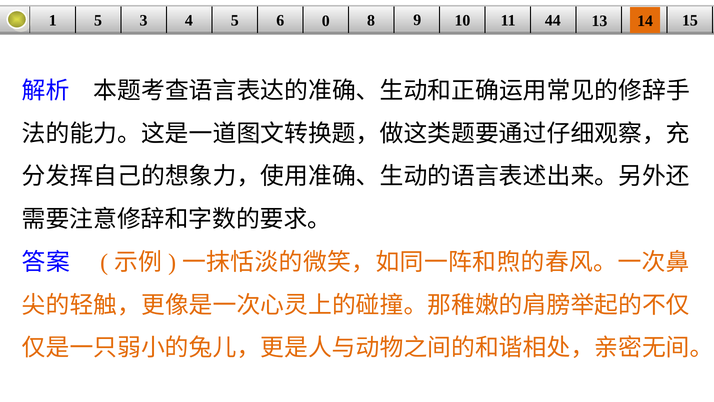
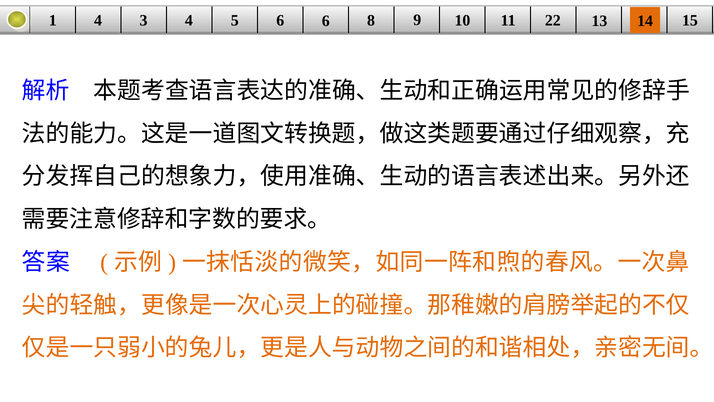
1 5: 5 -> 4
6 0: 0 -> 6
44: 44 -> 22
